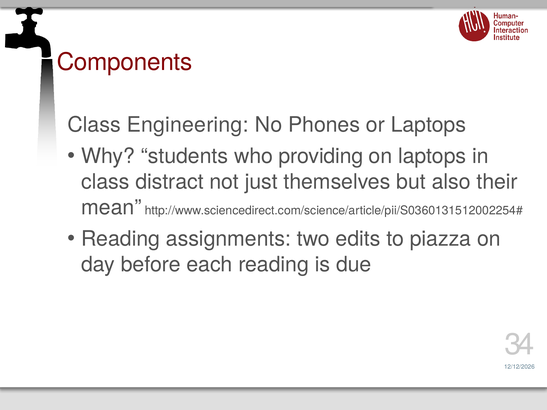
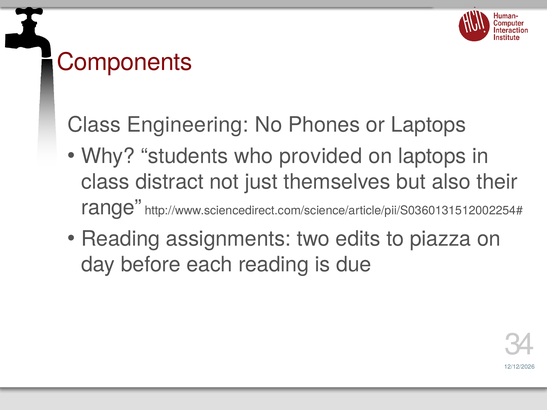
providing: providing -> provided
mean: mean -> range
